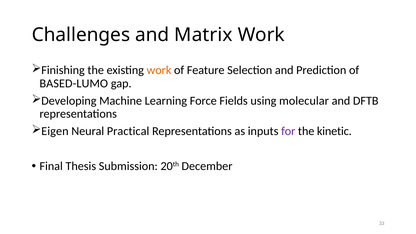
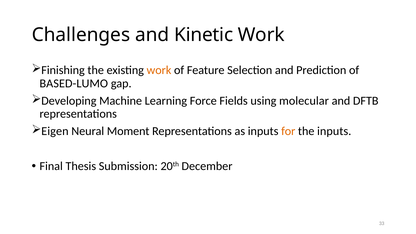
Matrix: Matrix -> Kinetic
Practical: Practical -> Moment
for colour: purple -> orange
the kinetic: kinetic -> inputs
